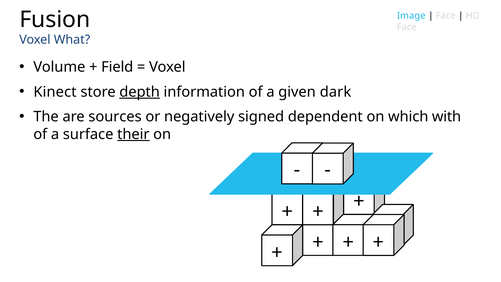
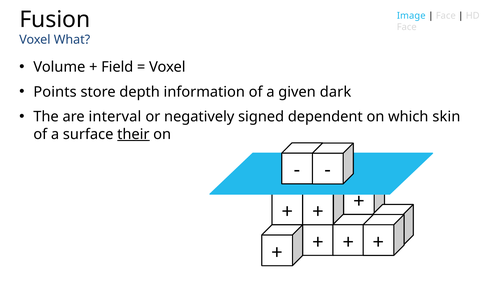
Kinect: Kinect -> Points
depth underline: present -> none
sources: sources -> interval
with: with -> skin
